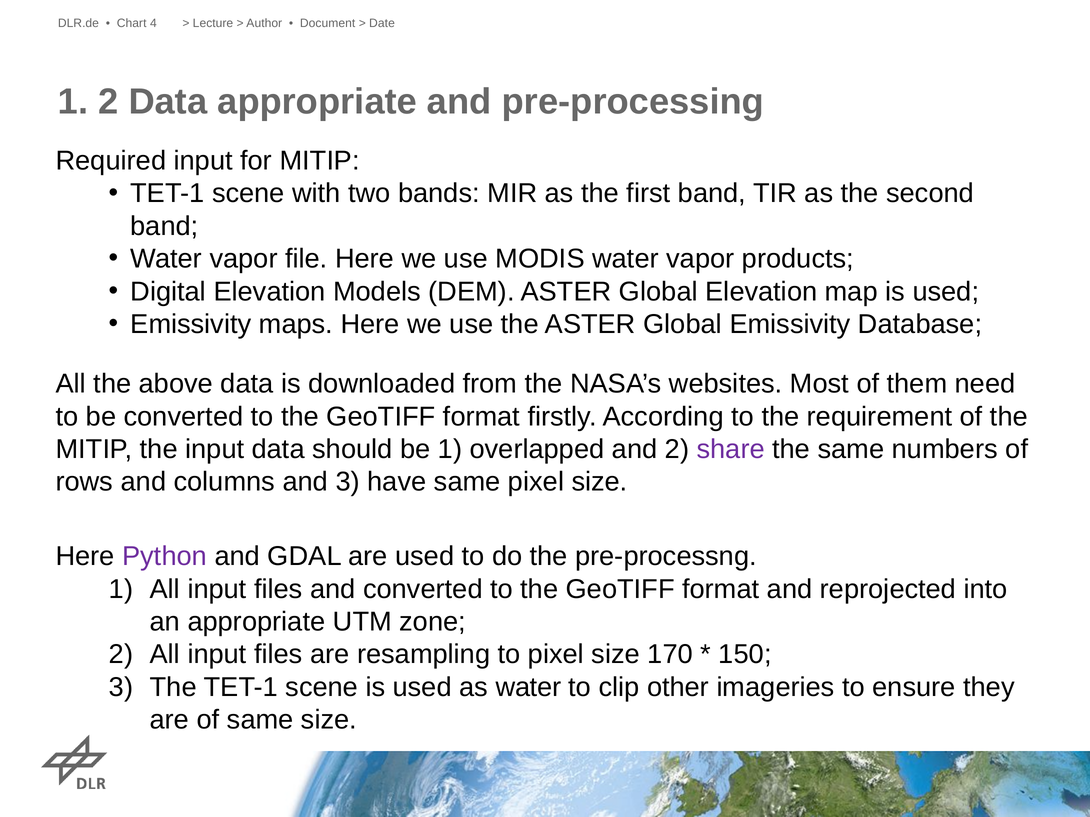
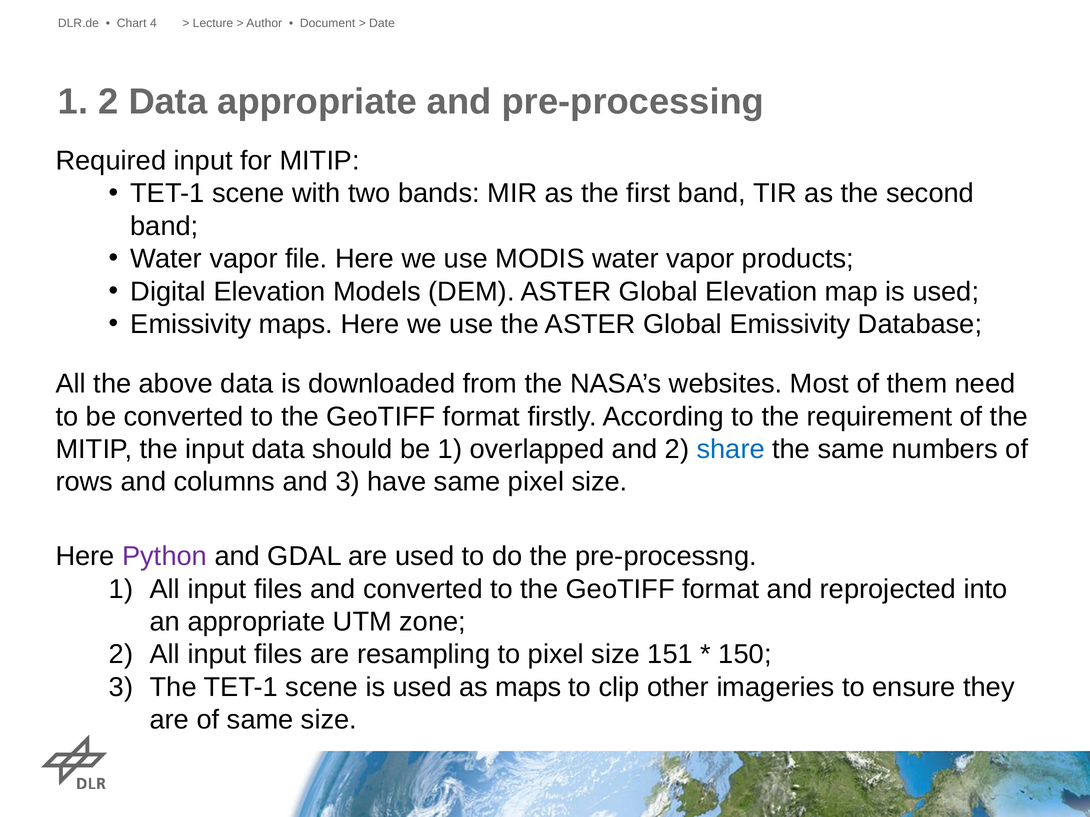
share colour: purple -> blue
170: 170 -> 151
as water: water -> maps
